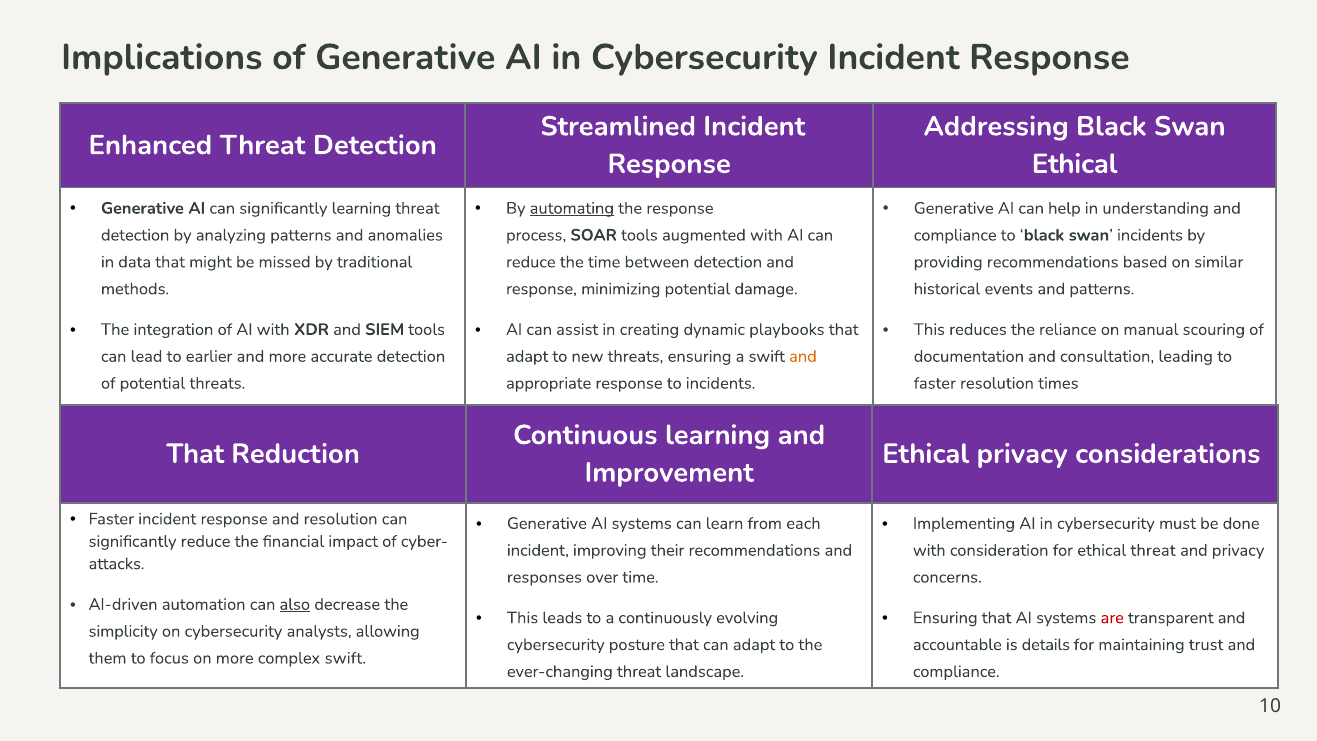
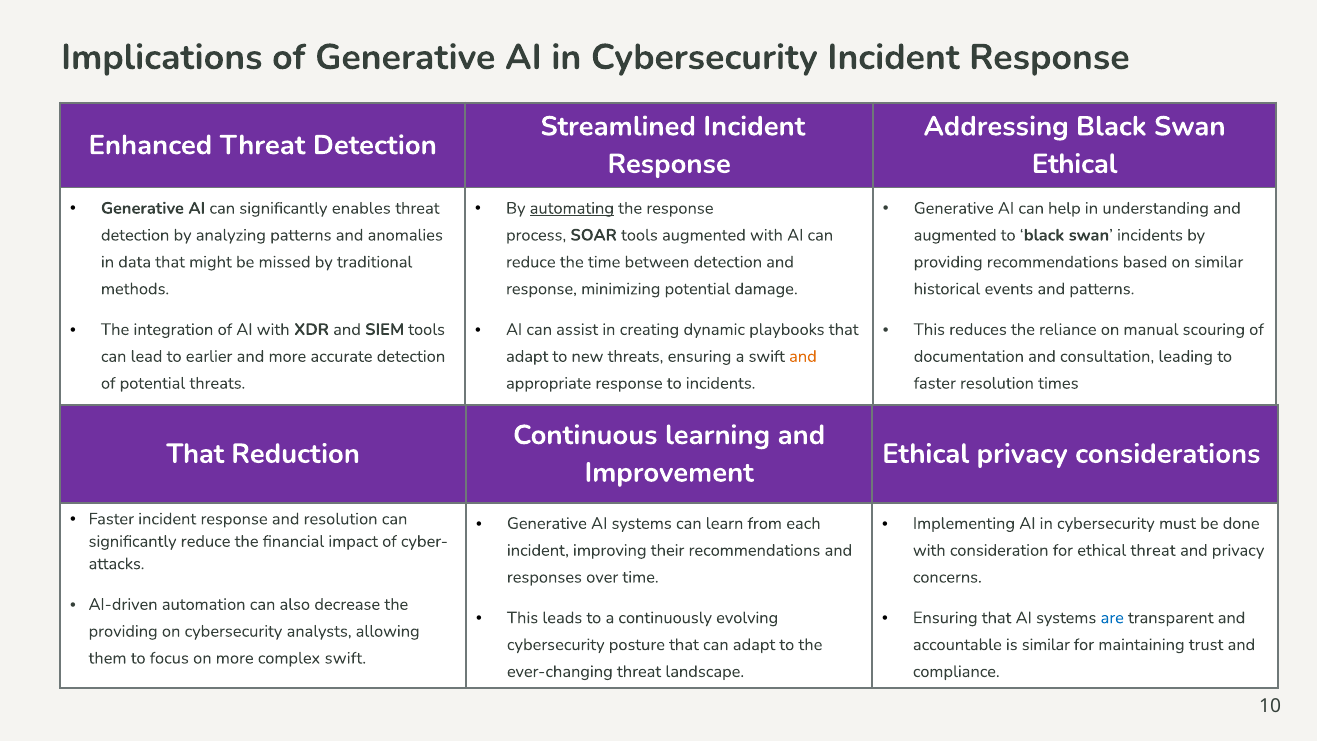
significantly learning: learning -> enables
compliance at (955, 235): compliance -> augmented
also underline: present -> none
are colour: red -> blue
simplicity at (123, 631): simplicity -> providing
is details: details -> similar
